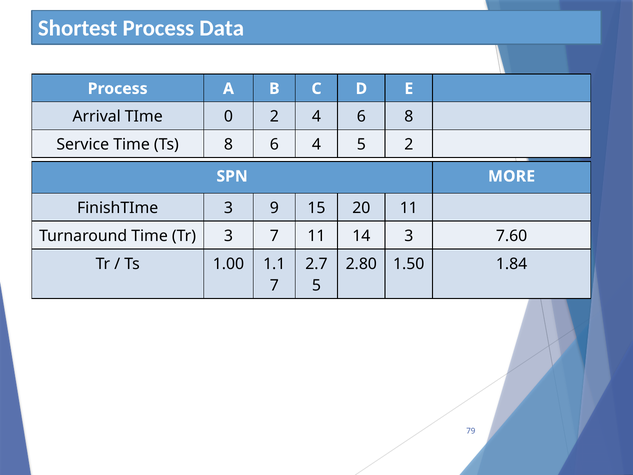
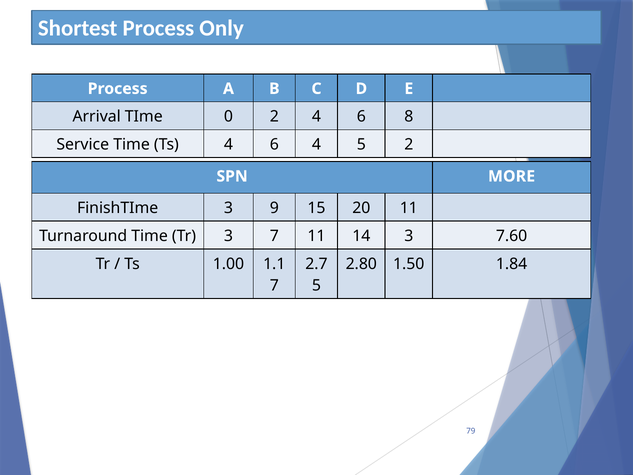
Data: Data -> Only
Ts 8: 8 -> 4
